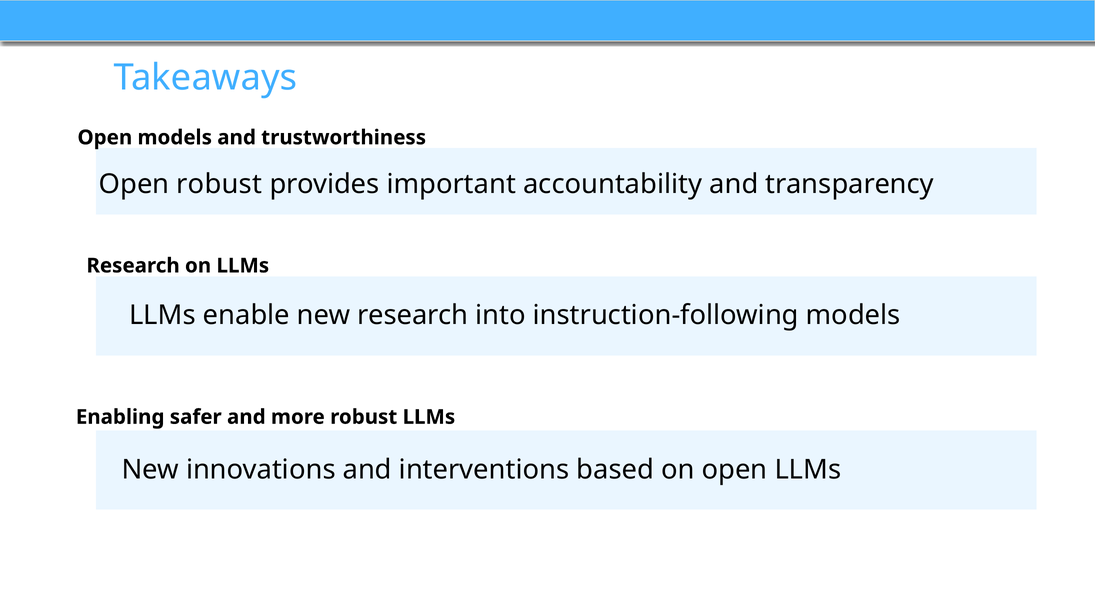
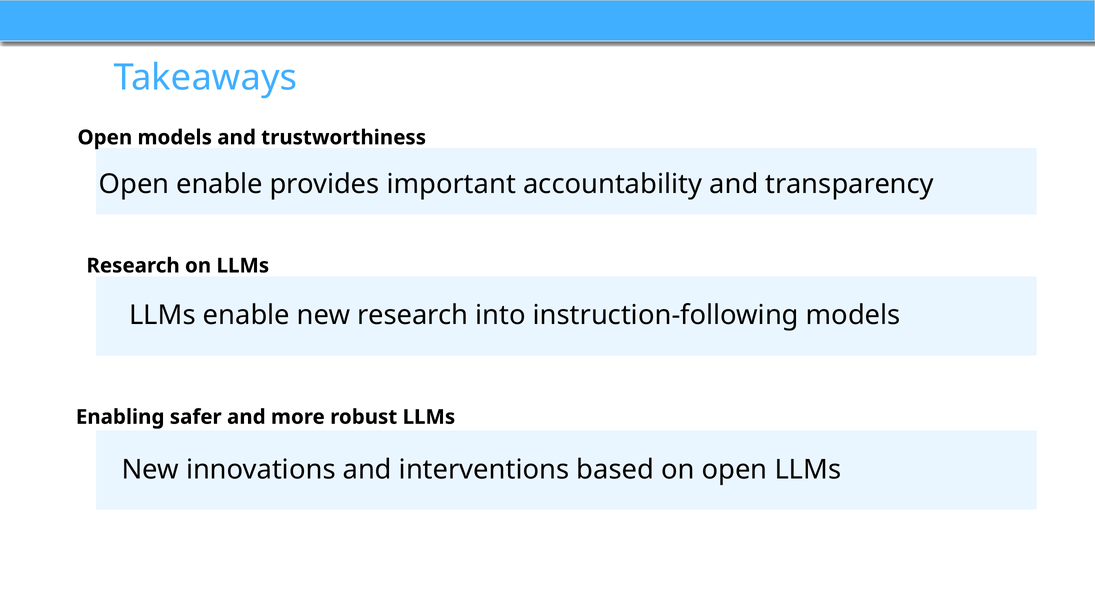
Open robust: robust -> enable
